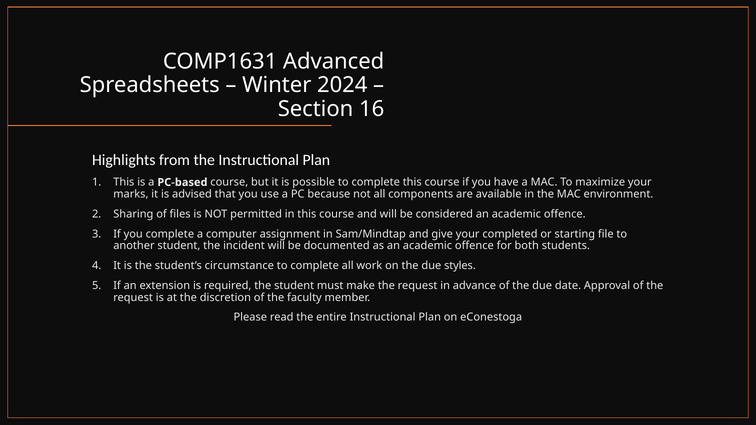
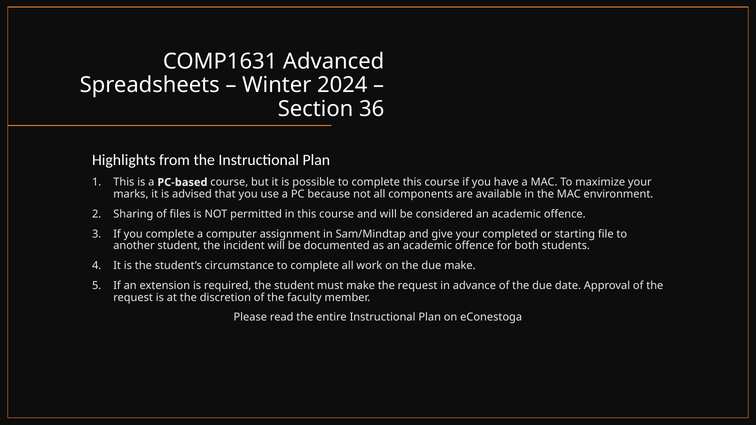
16: 16 -> 36
due styles: styles -> make
